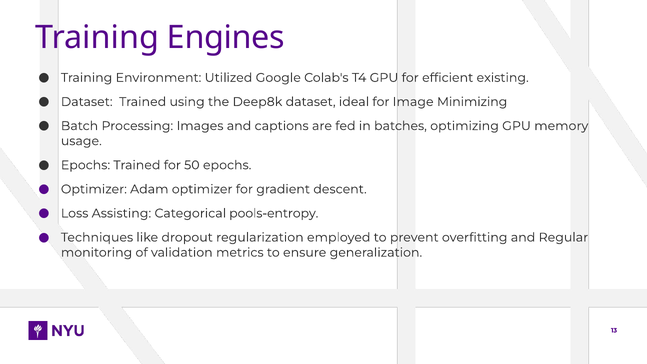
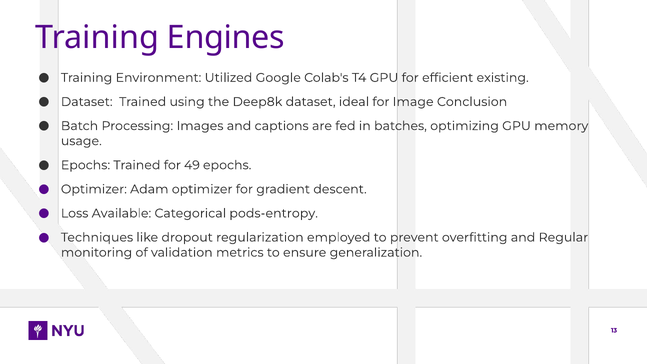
Minimizing: Minimizing -> Conclusion
50: 50 -> 49
Assisting: Assisting -> Available
pools-entropy: pools-entropy -> pods-entropy
